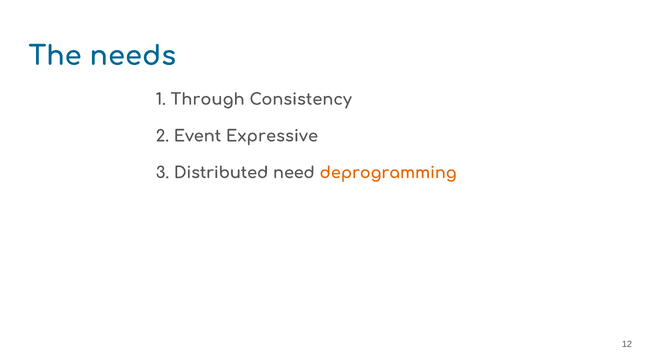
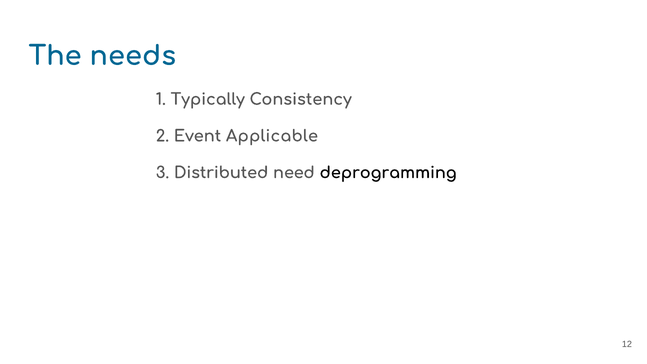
Through: Through -> Typically
Expressive: Expressive -> Applicable
deprogramming colour: orange -> black
